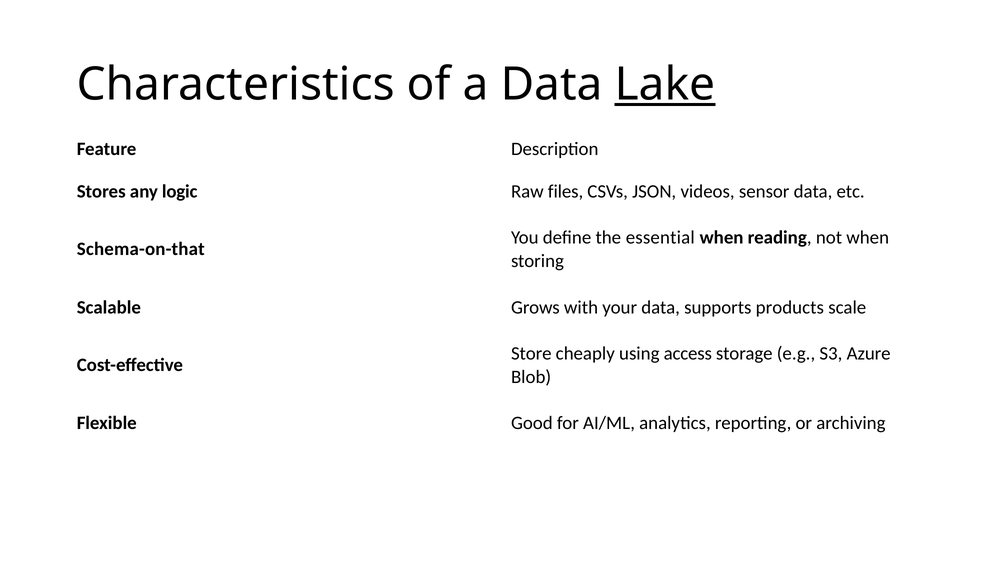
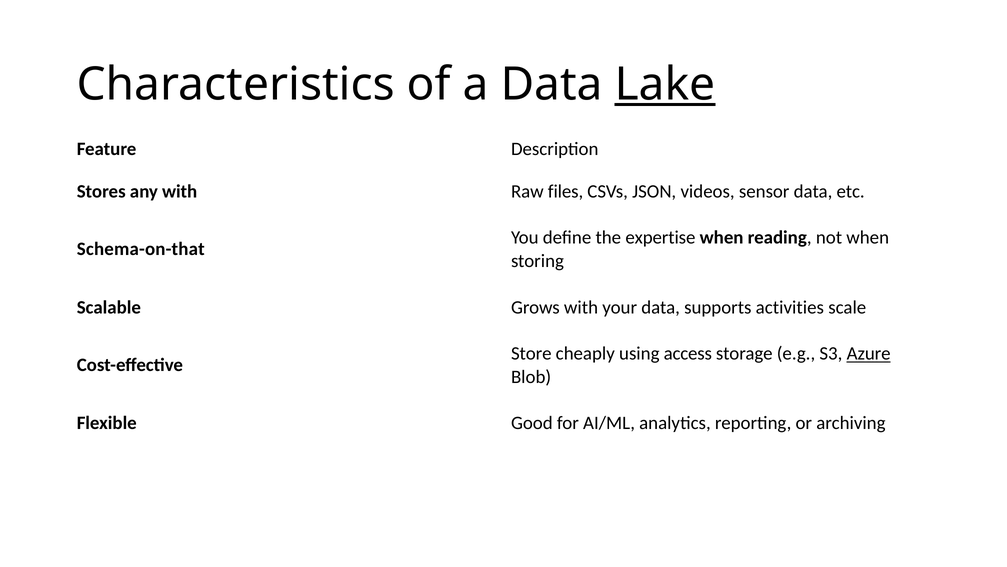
any logic: logic -> with
essential: essential -> expertise
products: products -> activities
Azure underline: none -> present
